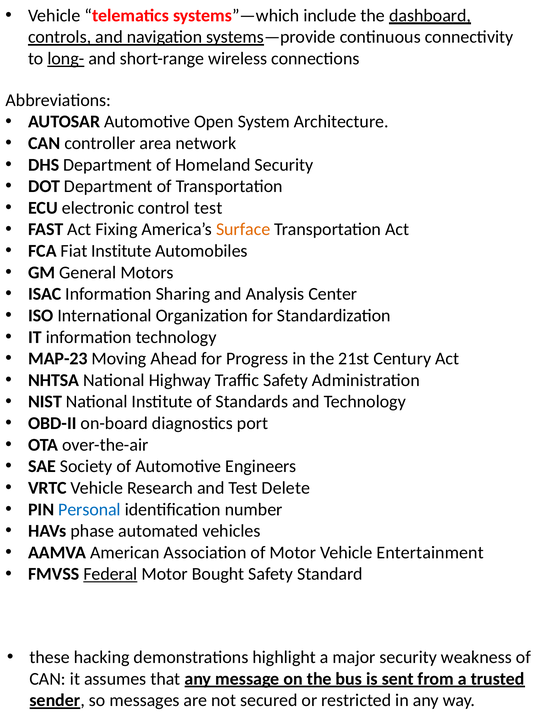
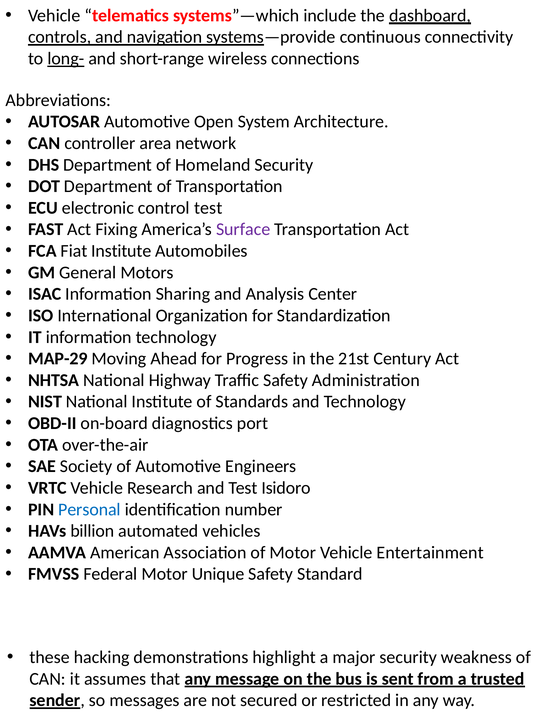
Surface colour: orange -> purple
MAP-23: MAP-23 -> MAP-29
Delete: Delete -> Isidoro
phase: phase -> billion
Federal underline: present -> none
Bought: Bought -> Unique
